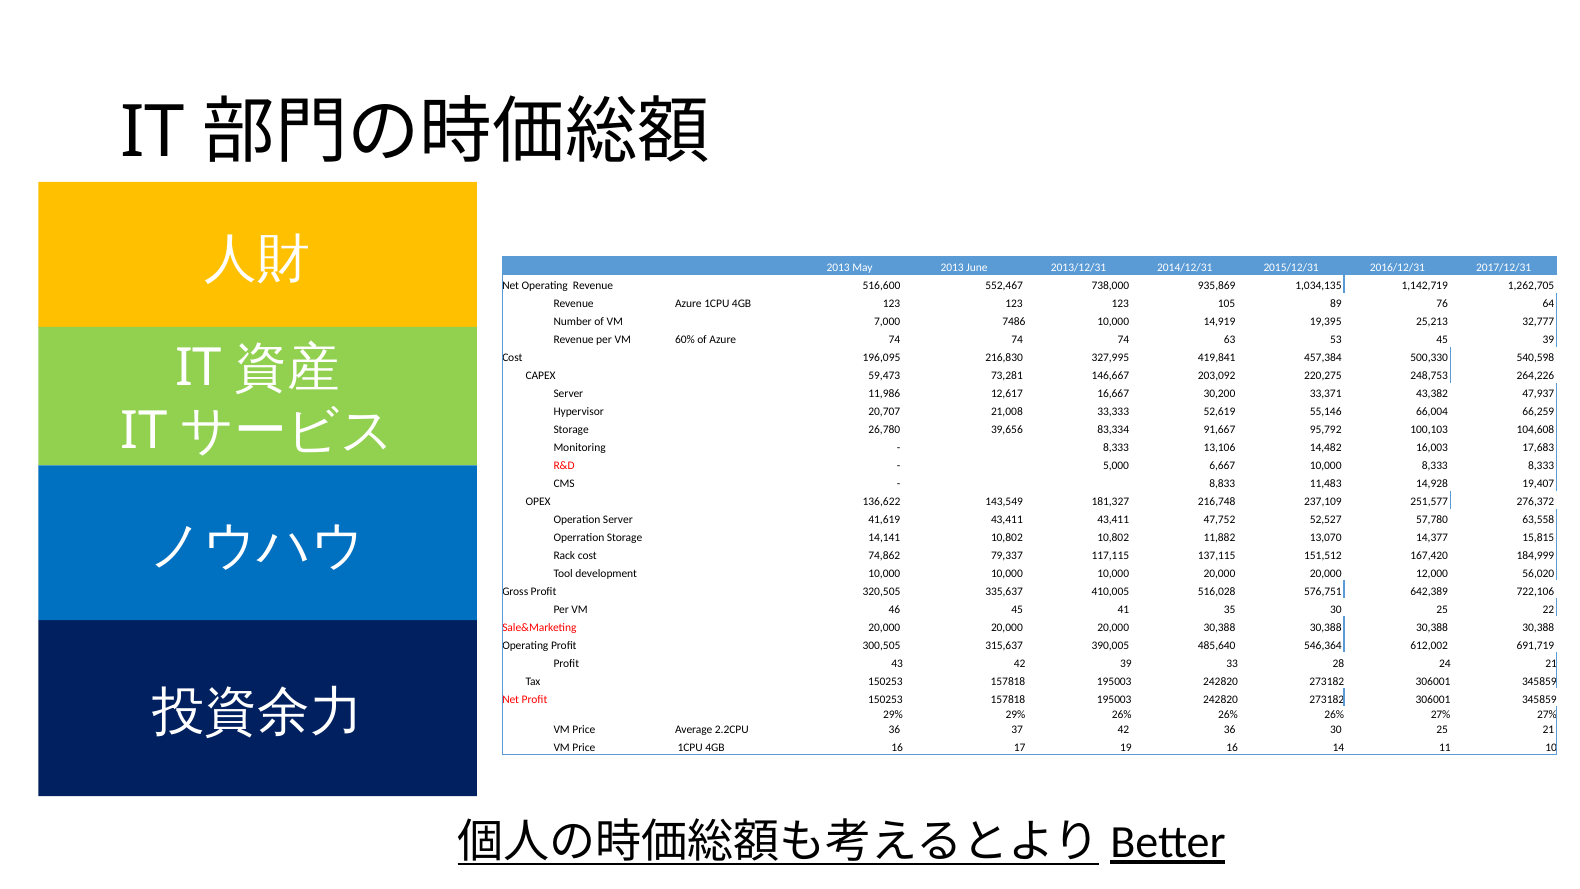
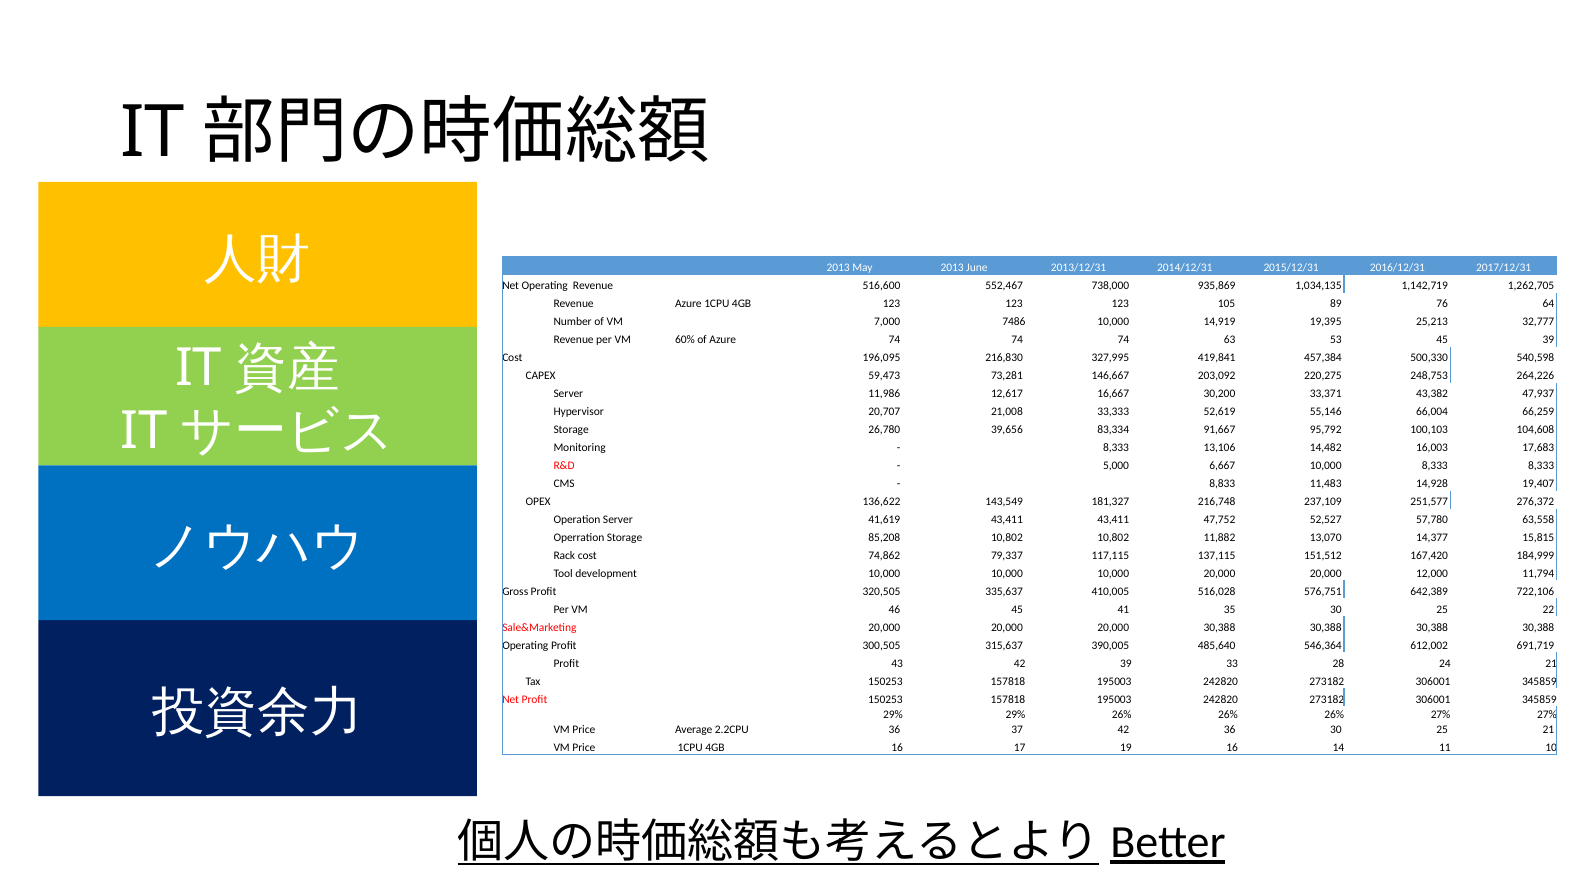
14,141: 14,141 -> 85,208
56,020: 56,020 -> 11,794
